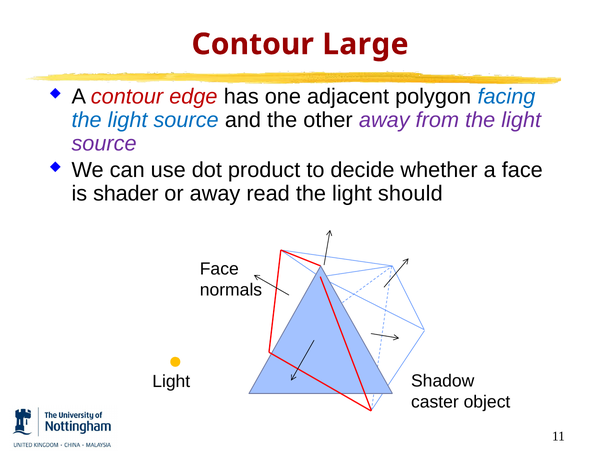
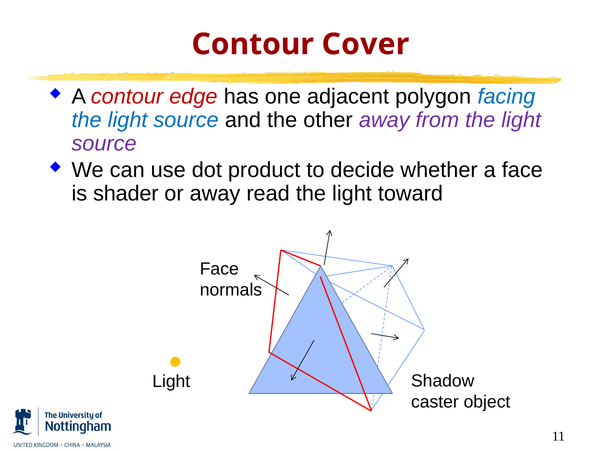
Large: Large -> Cover
should: should -> toward
